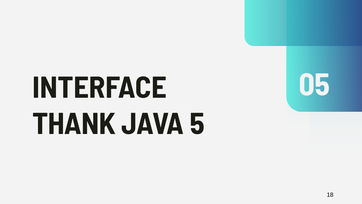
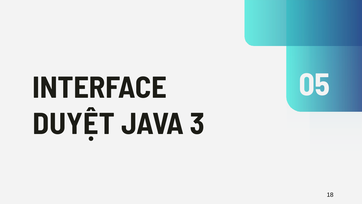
THANK: THANK -> DUYỆT
5: 5 -> 3
